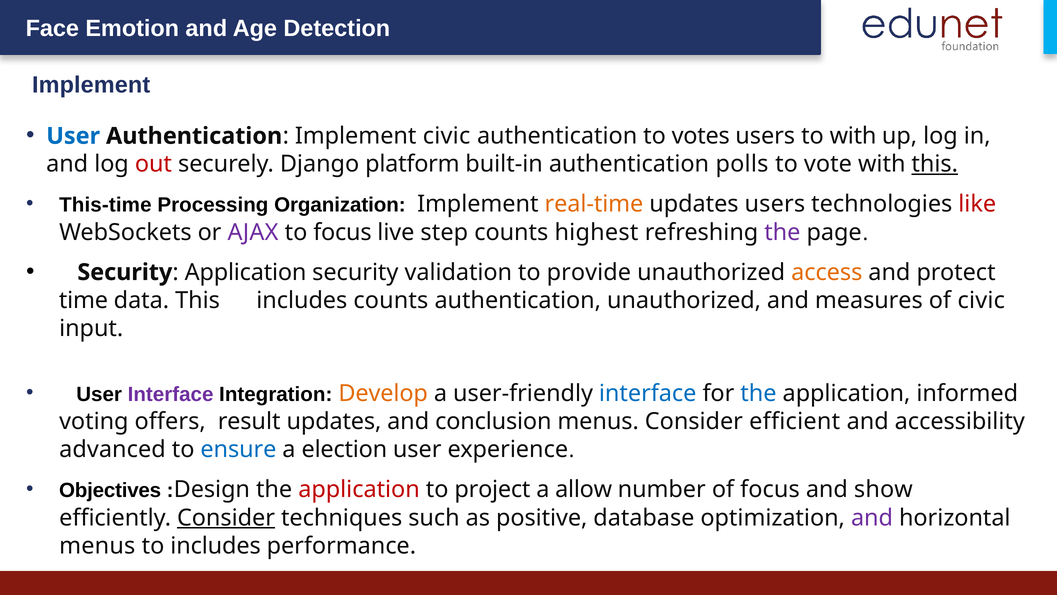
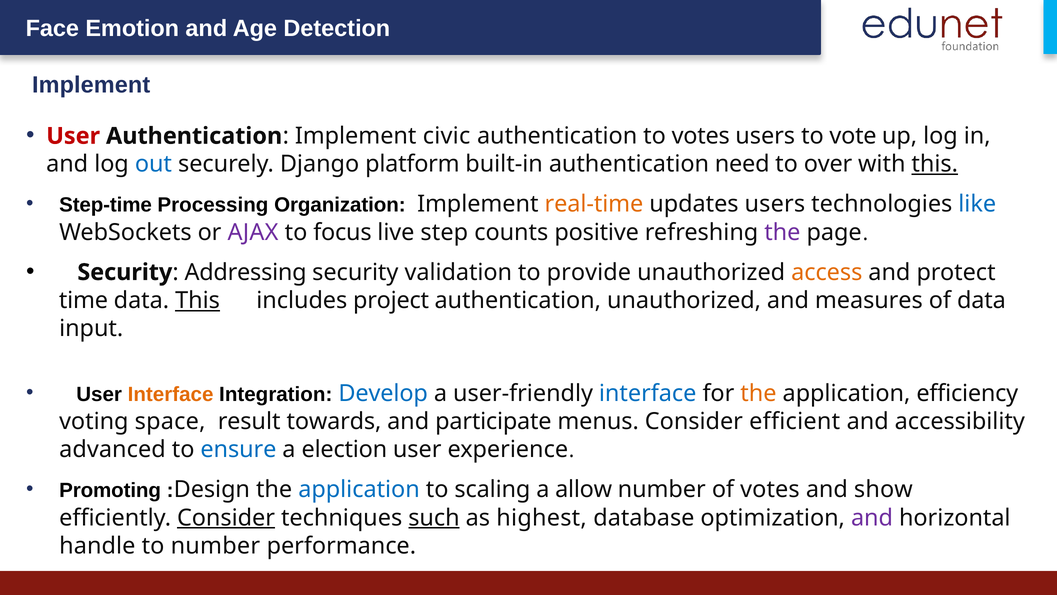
User at (73, 136) colour: blue -> red
to with: with -> vote
out colour: red -> blue
polls: polls -> need
vote: vote -> over
This-time: This-time -> Step-time
like colour: red -> blue
highest: highest -> positive
Security Application: Application -> Addressing
This at (198, 300) underline: none -> present
includes counts: counts -> project
of civic: civic -> data
Interface at (171, 394) colour: purple -> orange
Develop colour: orange -> blue
the at (758, 393) colour: blue -> orange
informed: informed -> efficiency
offers: offers -> space
result updates: updates -> towards
conclusion: conclusion -> participate
Objectives: Objectives -> Promoting
application at (359, 489) colour: red -> blue
project: project -> scaling
of focus: focus -> votes
such underline: none -> present
positive: positive -> highest
menus at (97, 546): menus -> handle
to includes: includes -> number
